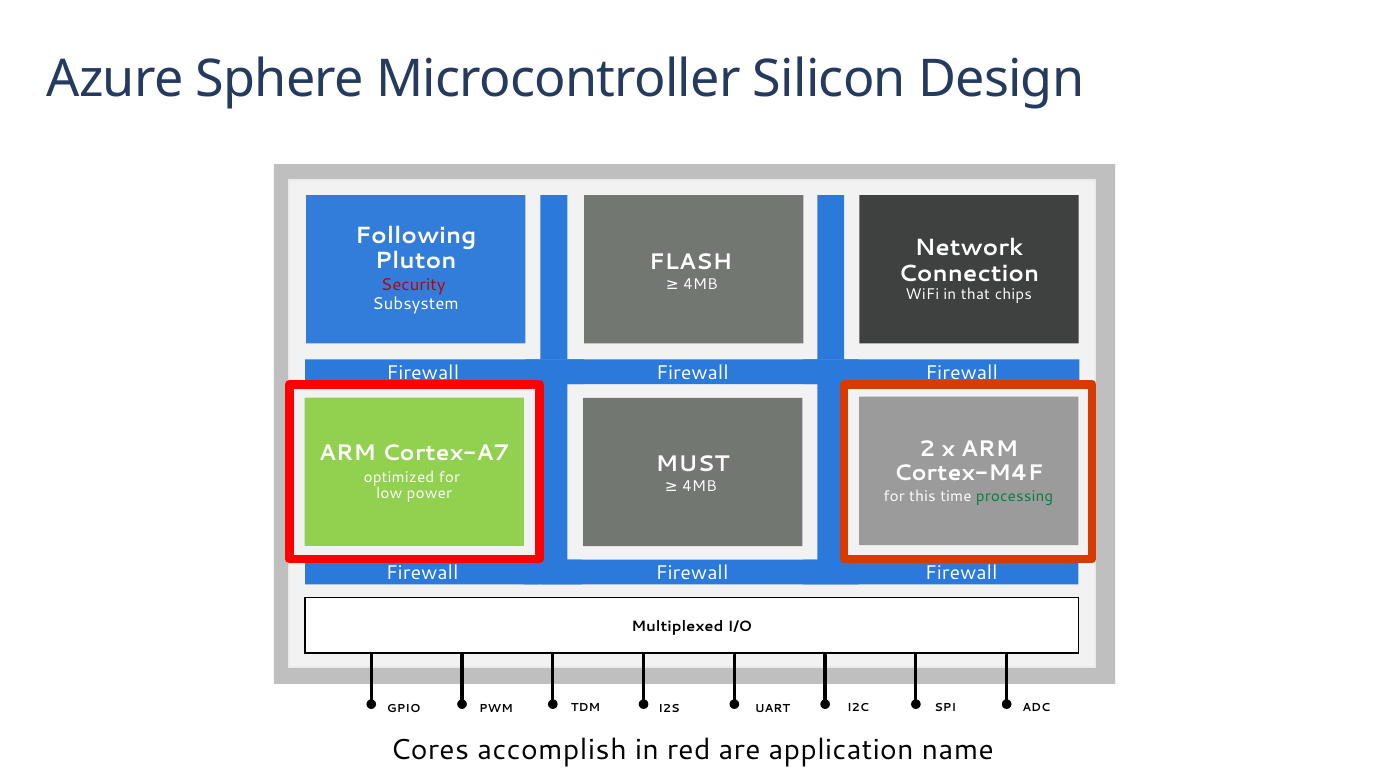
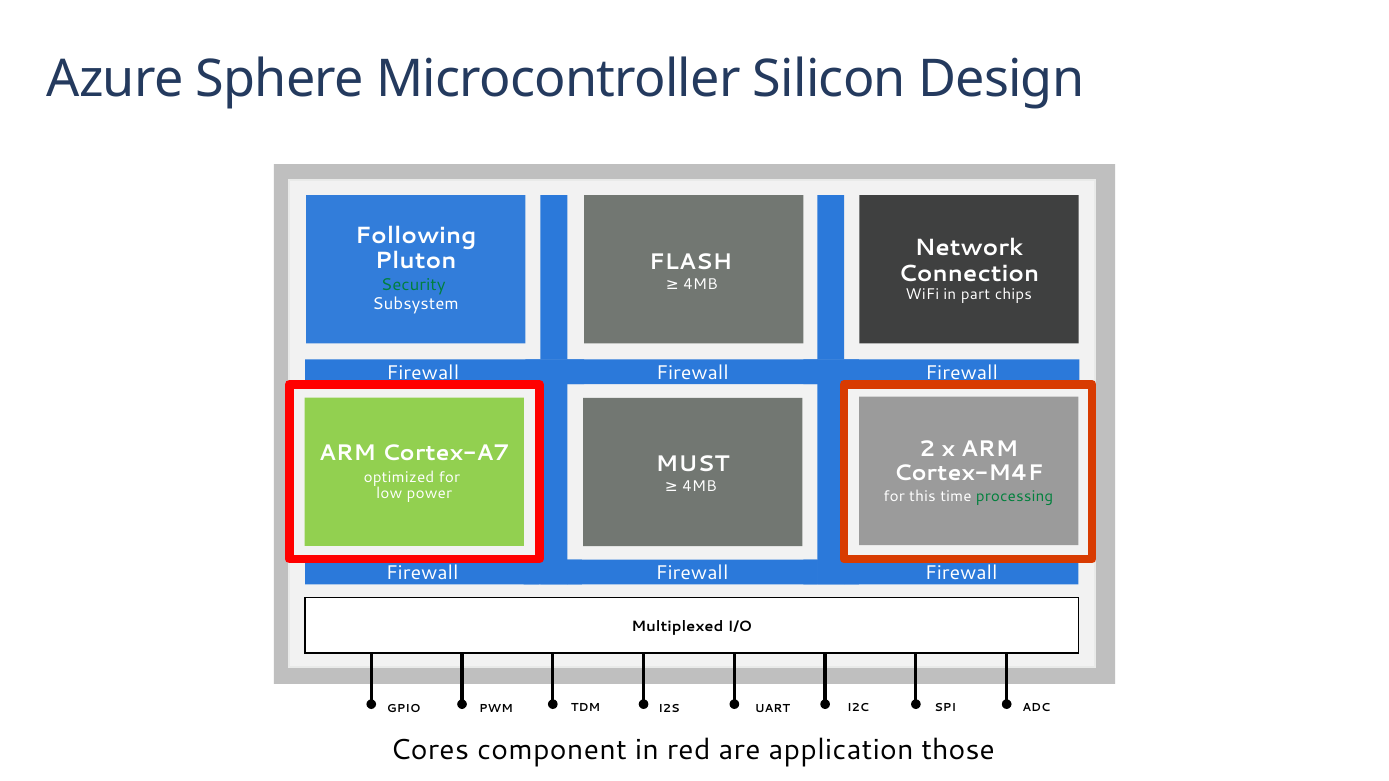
Security colour: red -> green
that: that -> part
accomplish: accomplish -> component
name: name -> those
